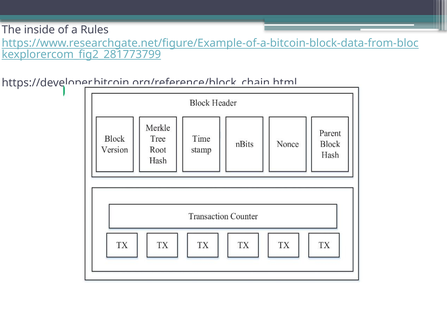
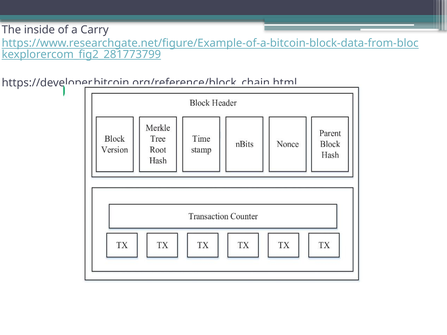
Rules: Rules -> Carry
